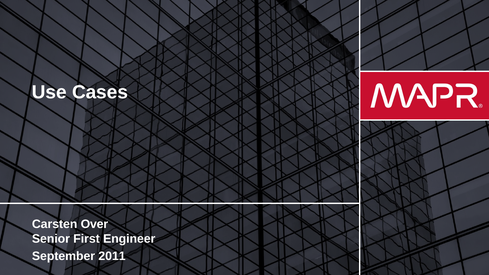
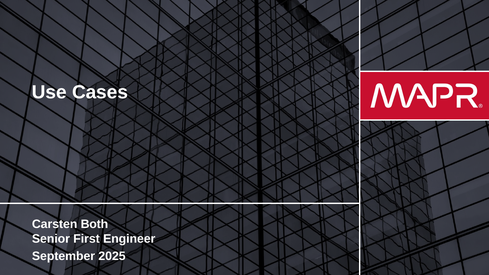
Over: Over -> Both
2011: 2011 -> 2025
